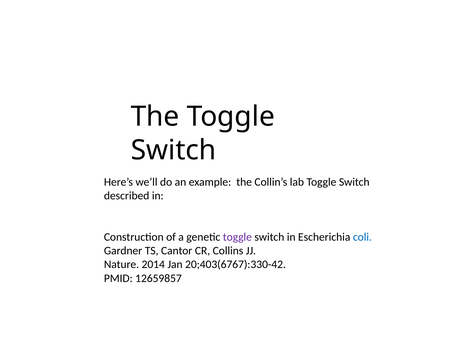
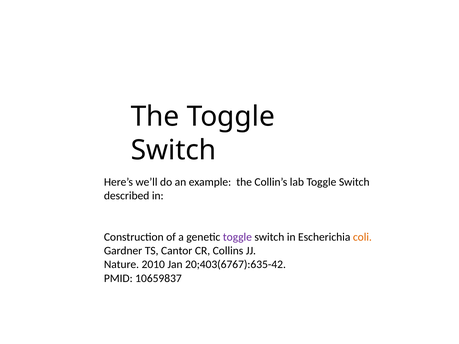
coli colour: blue -> orange
2014: 2014 -> 2010
20;403(6767):330-42: 20;403(6767):330-42 -> 20;403(6767):635-42
12659857: 12659857 -> 10659837
